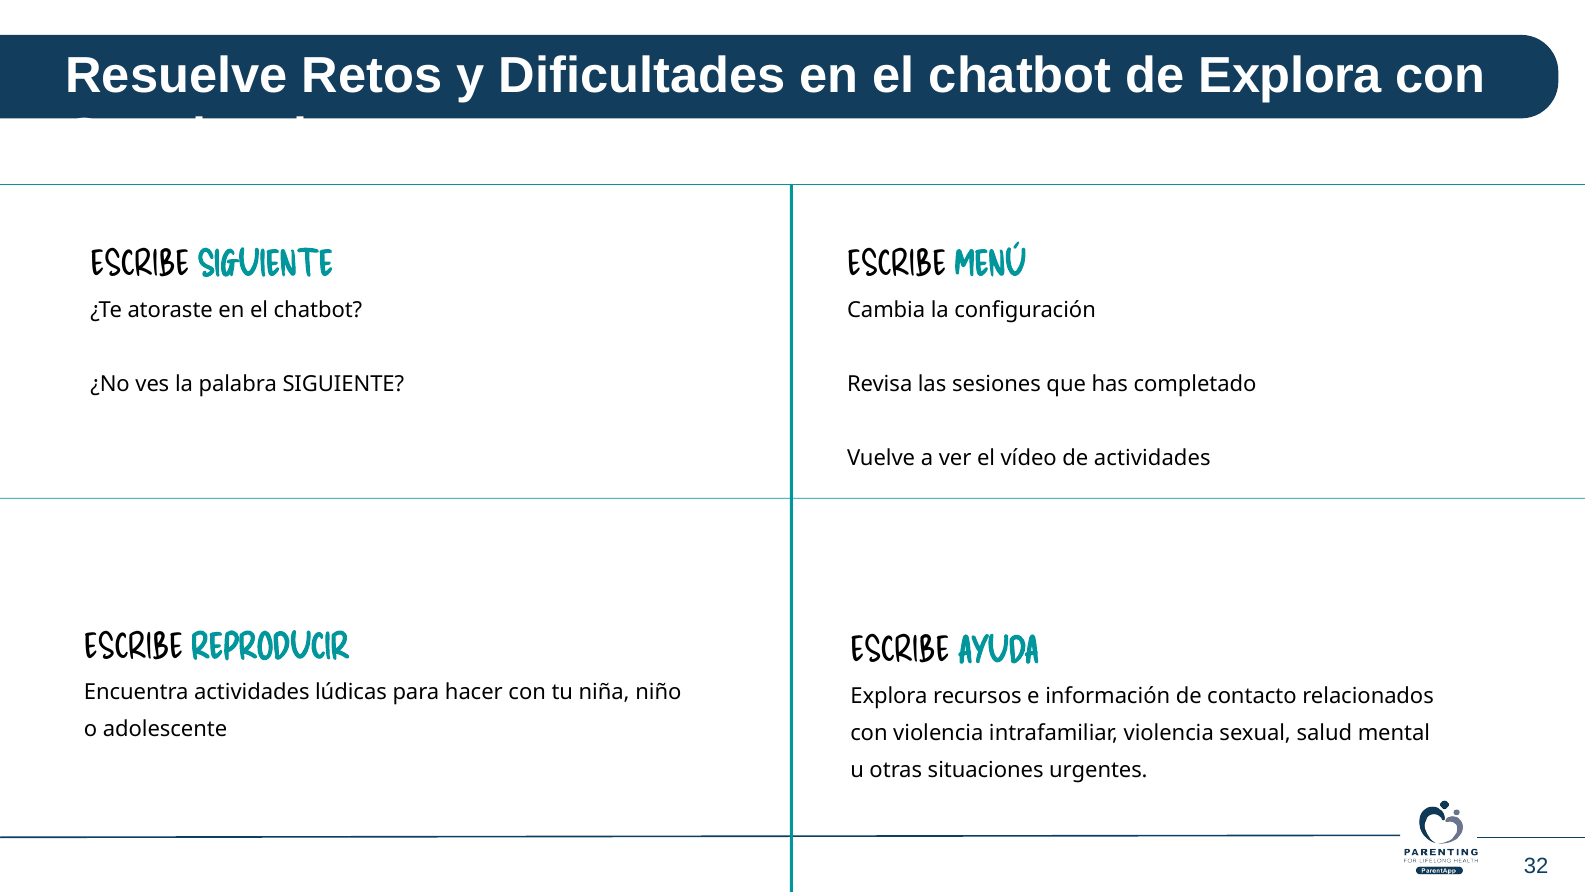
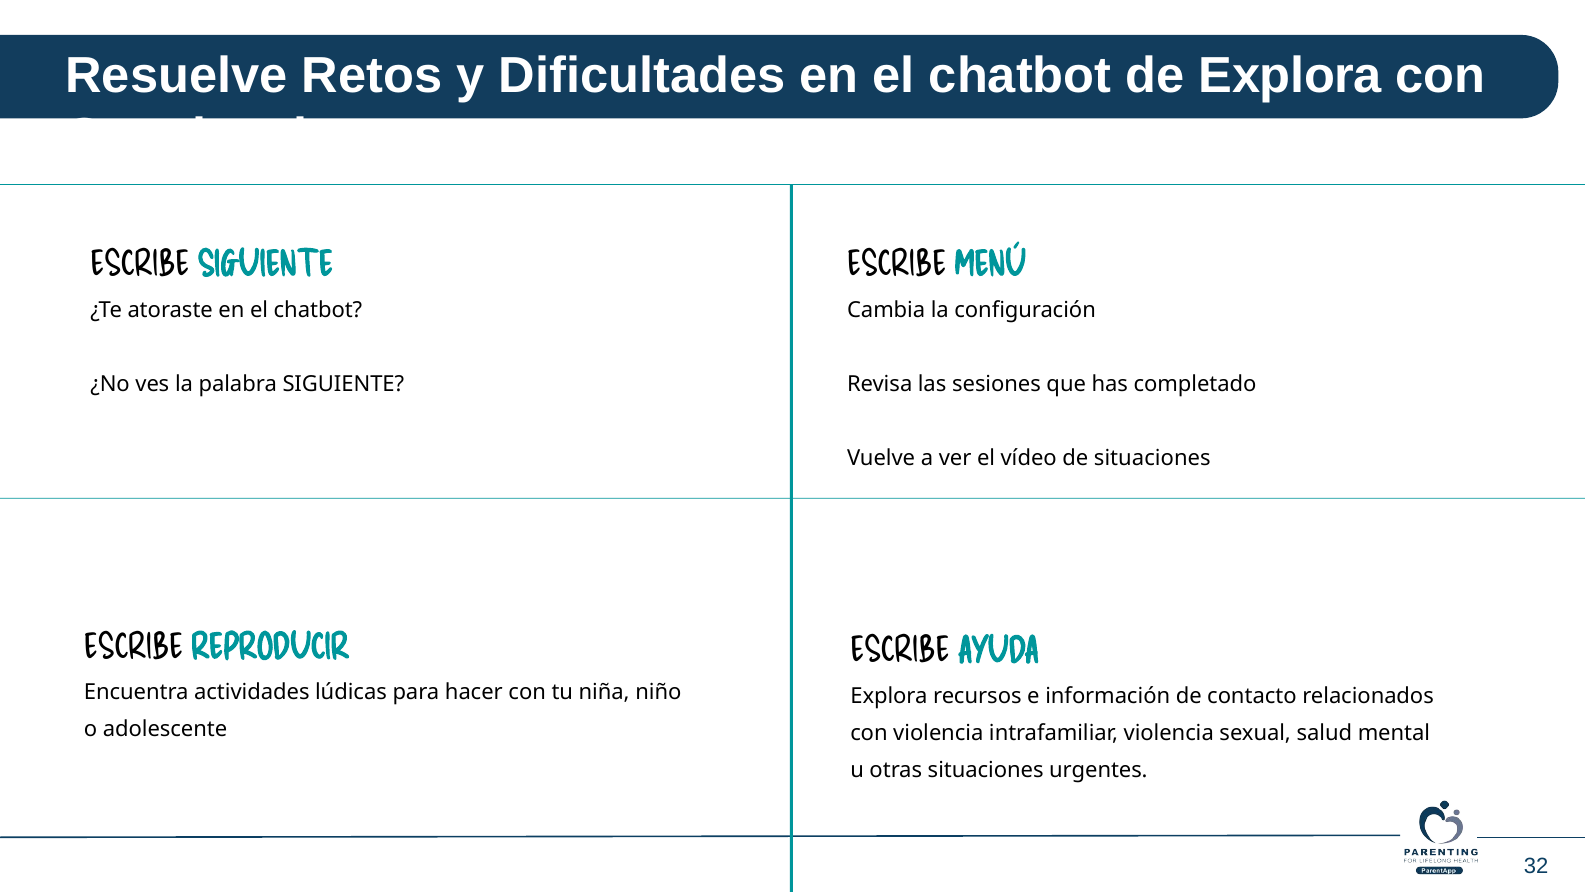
de actividades: actividades -> situaciones
